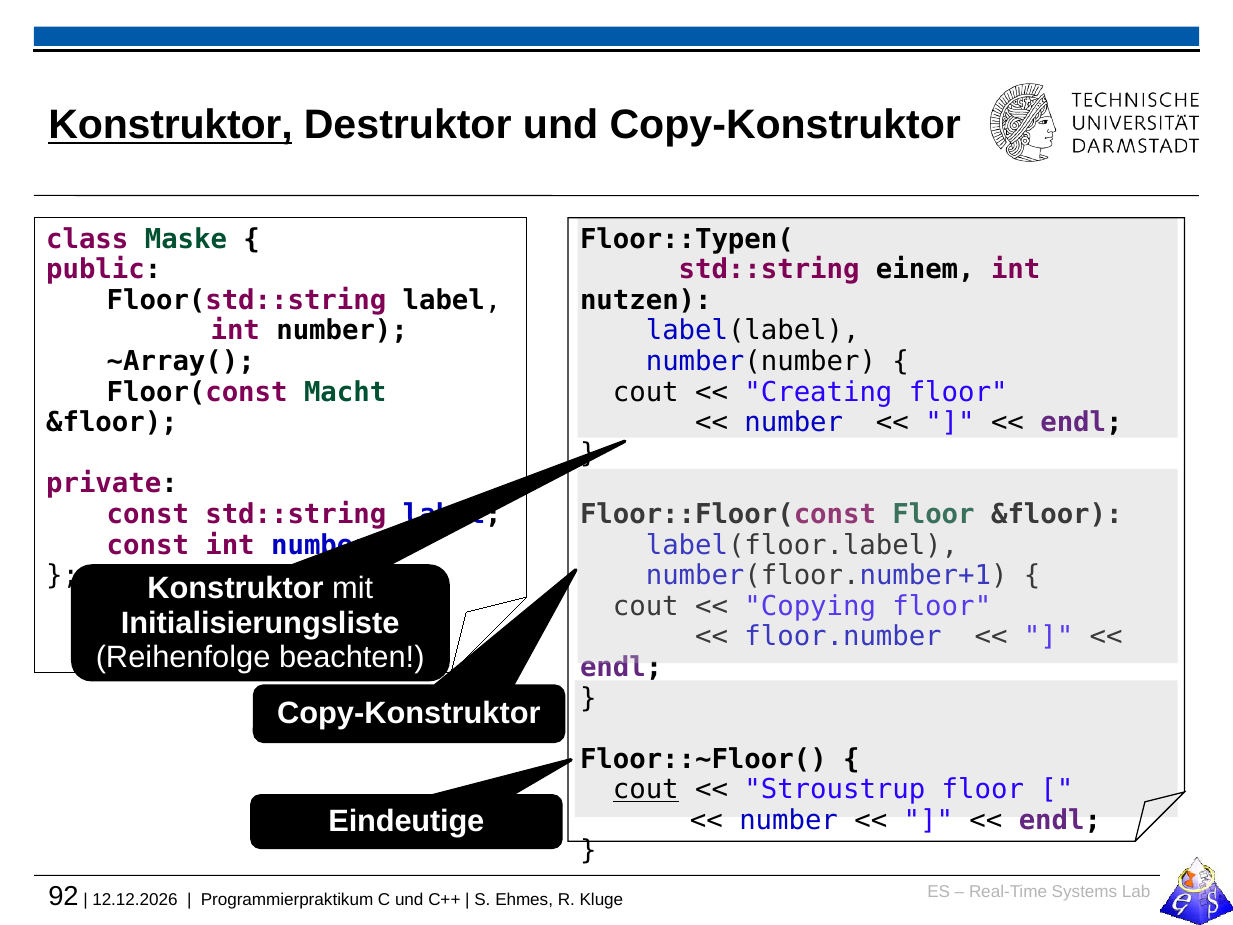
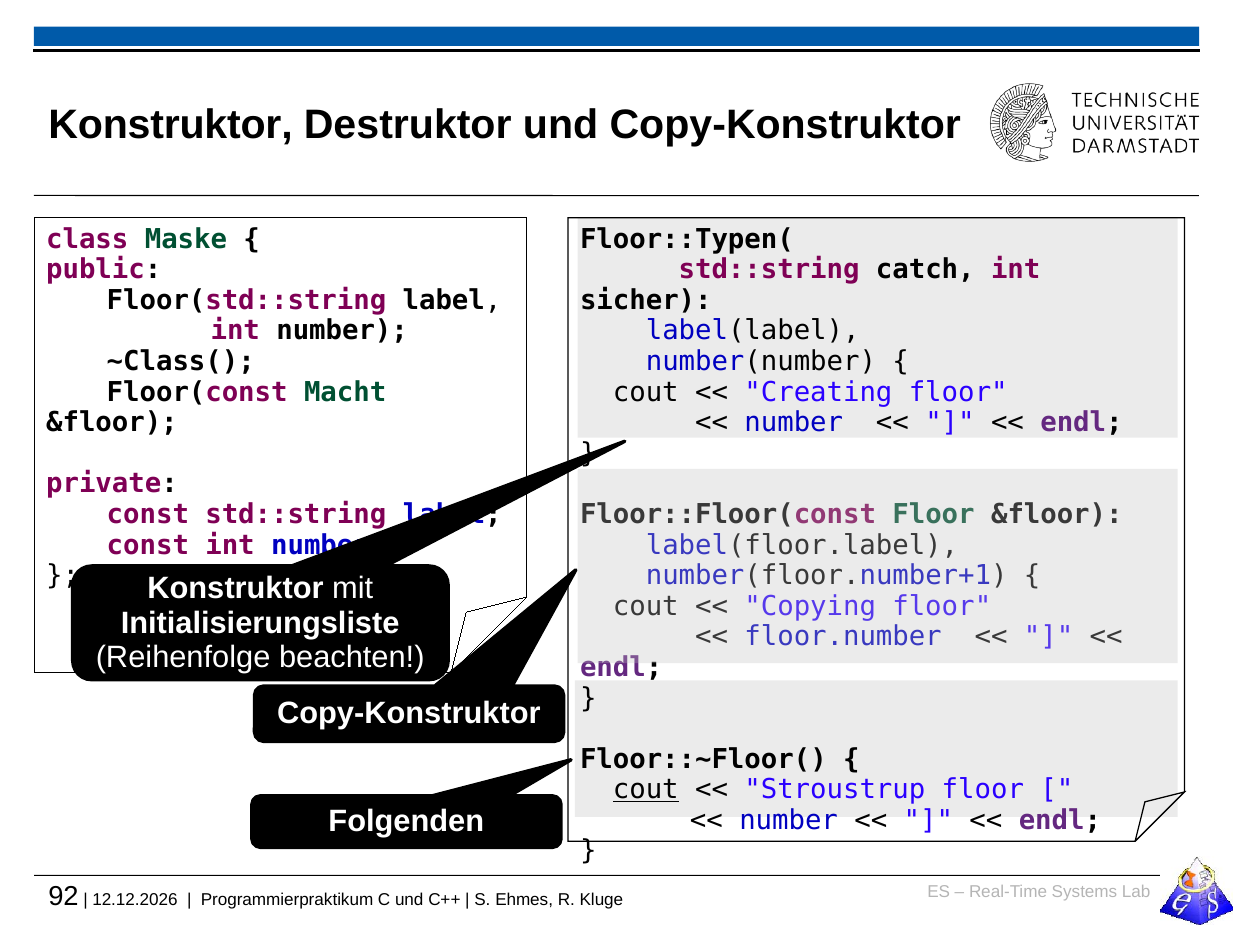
Konstruktor at (171, 125) underline: present -> none
einem: einem -> catch
nutzen: nutzen -> sicher
~Array(: ~Array( -> ~Class(
Eindeutige: Eindeutige -> Folgenden
